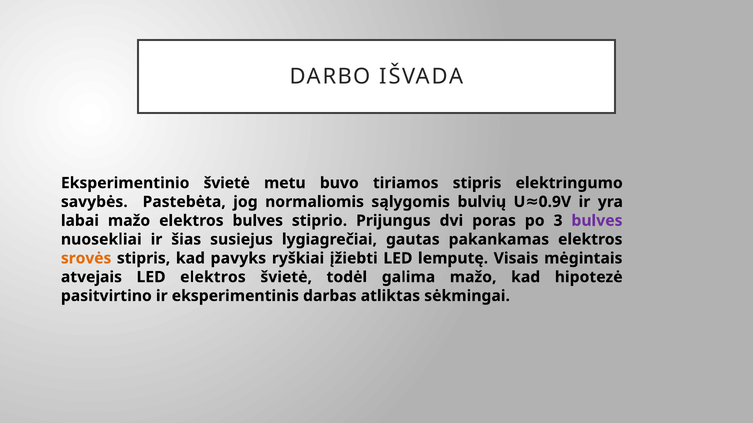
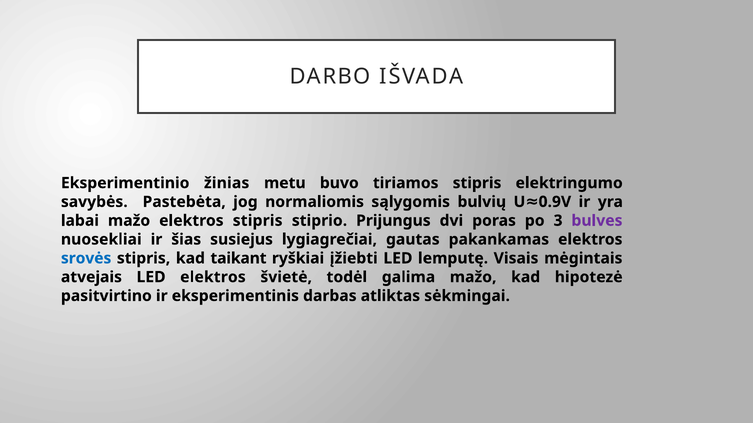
Eksperimentinio švietė: švietė -> žinias
elektros bulves: bulves -> stipris
srovės colour: orange -> blue
pavyks: pavyks -> taikant
